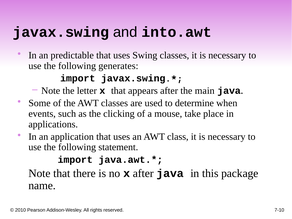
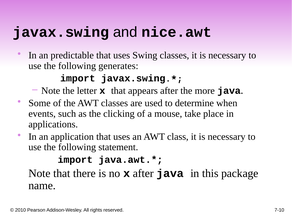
into.awt: into.awt -> nice.awt
main: main -> more
